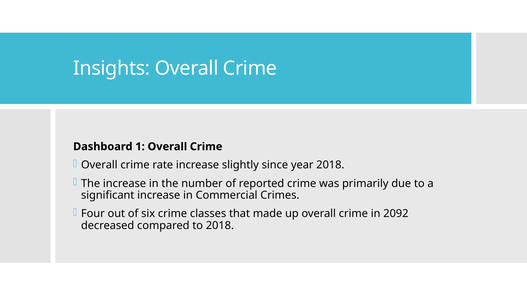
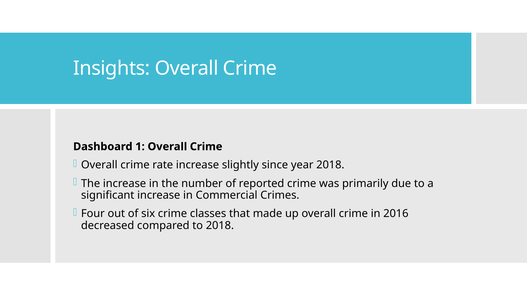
2092: 2092 -> 2016
